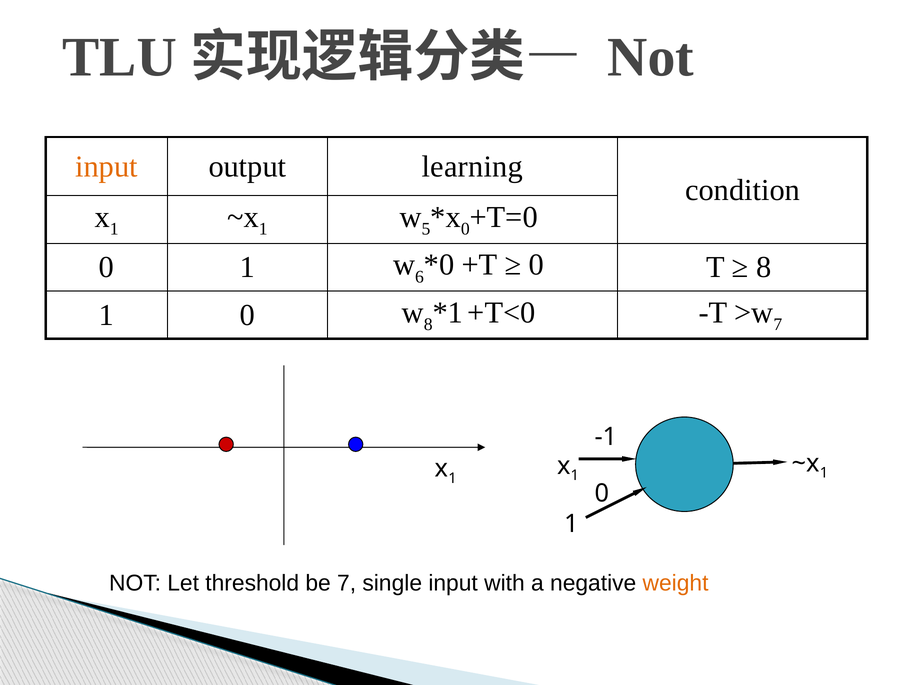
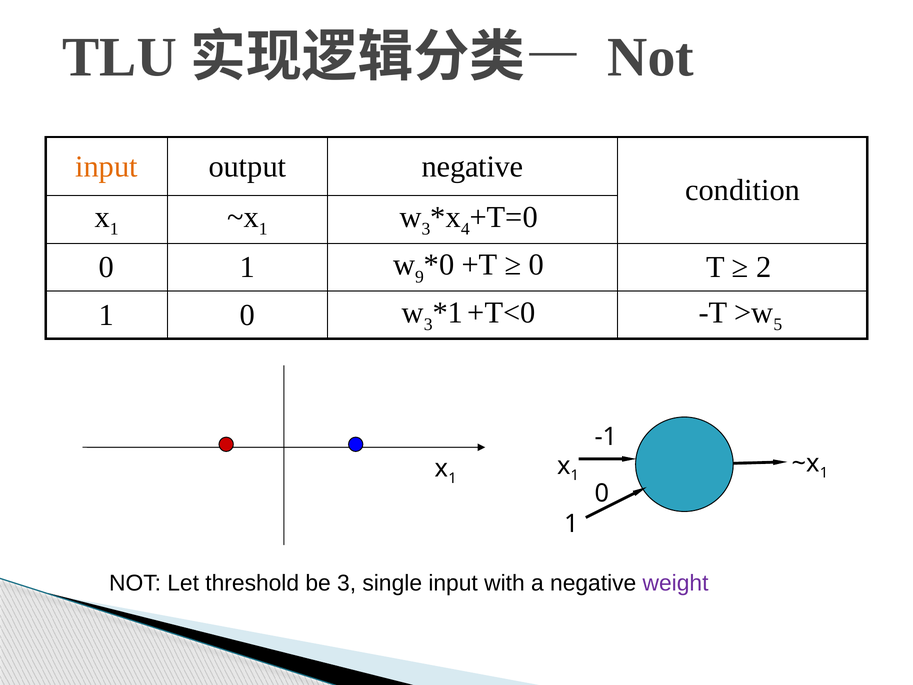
output learning: learning -> negative
5 at (426, 229): 5 -> 3
0 at (465, 229): 0 -> 4
6: 6 -> 9
8 at (764, 267): 8 -> 2
8 at (428, 324): 8 -> 3
7 at (778, 324): 7 -> 5
be 7: 7 -> 3
weight colour: orange -> purple
